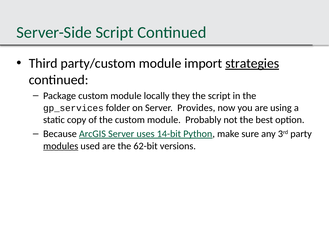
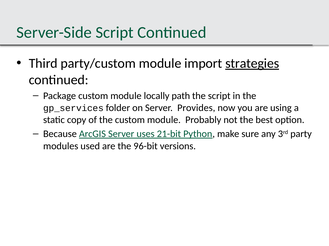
they: they -> path
14-bit: 14-bit -> 21-bit
modules underline: present -> none
62-bit: 62-bit -> 96-bit
